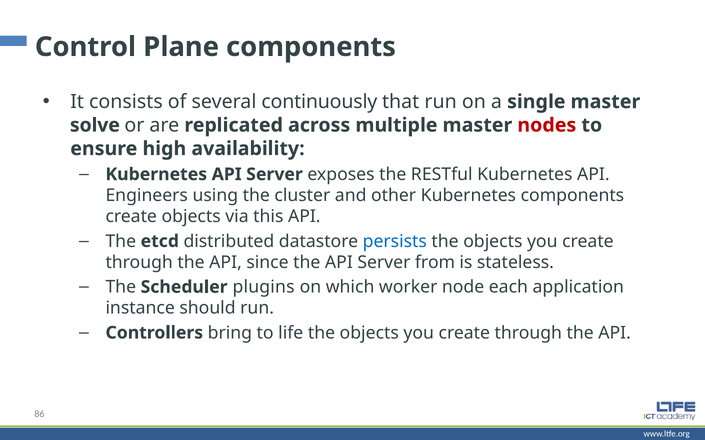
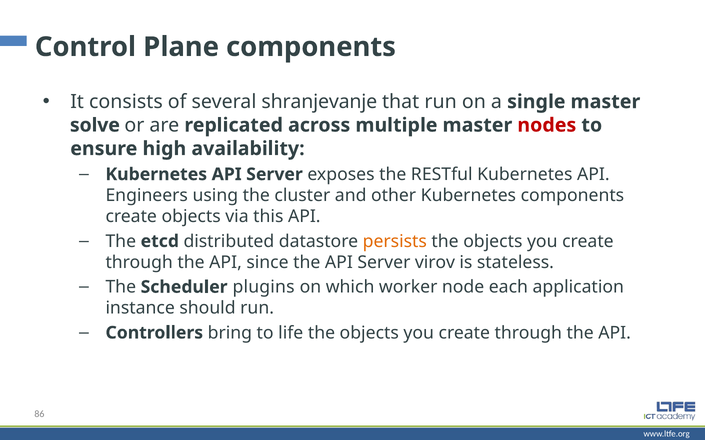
continuously: continuously -> shranjevanje
persists colour: blue -> orange
from: from -> virov
